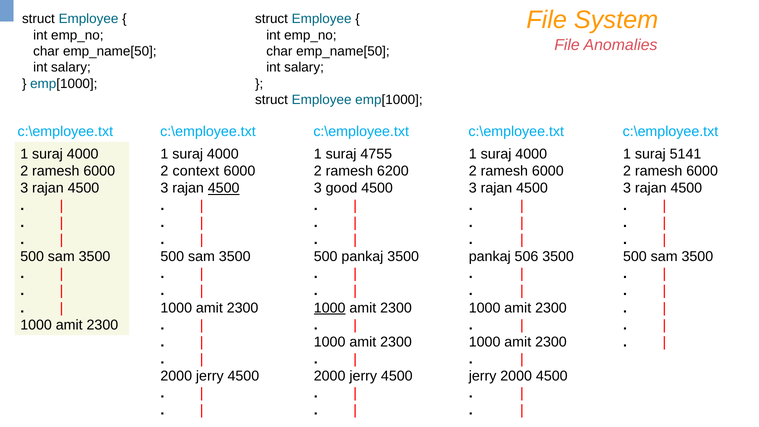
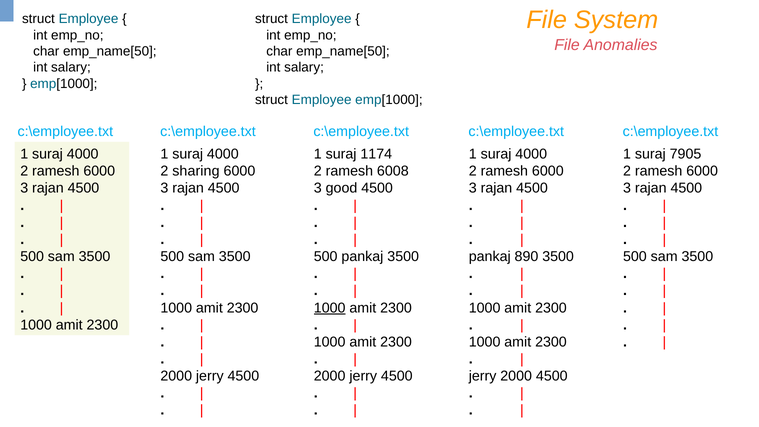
4755: 4755 -> 1174
5141: 5141 -> 7905
context: context -> sharing
6200: 6200 -> 6008
4500 at (224, 188) underline: present -> none
506: 506 -> 890
